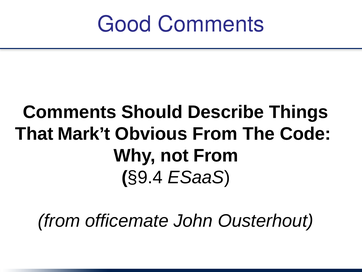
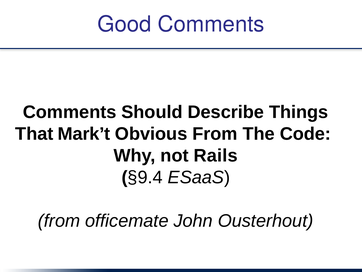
not From: From -> Rails
